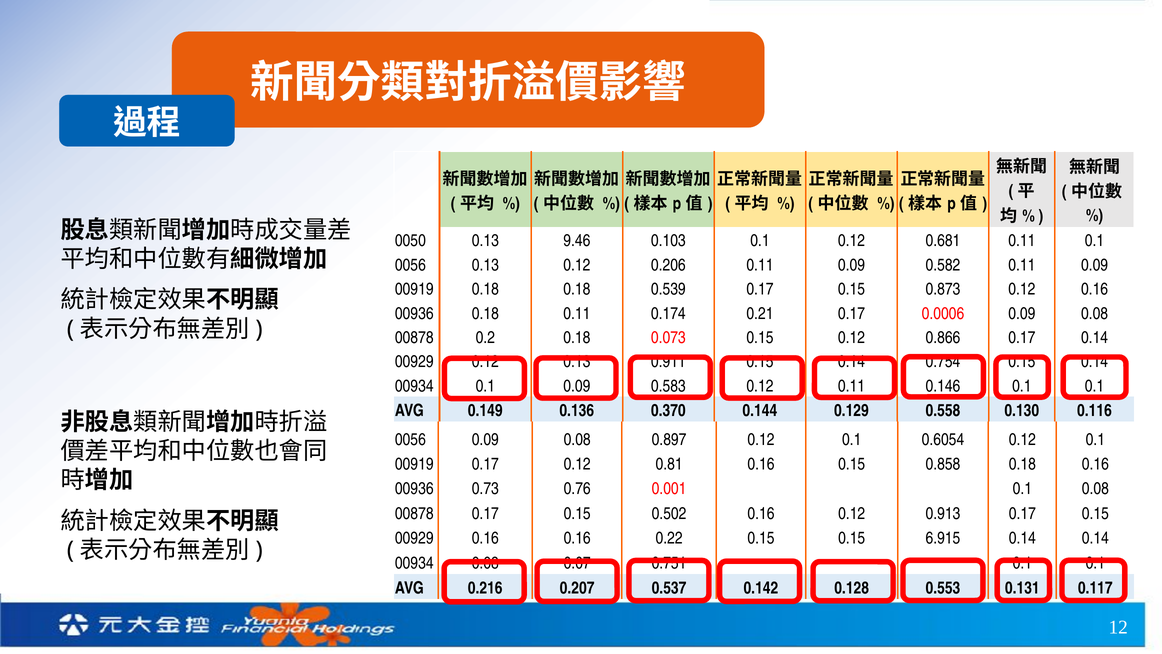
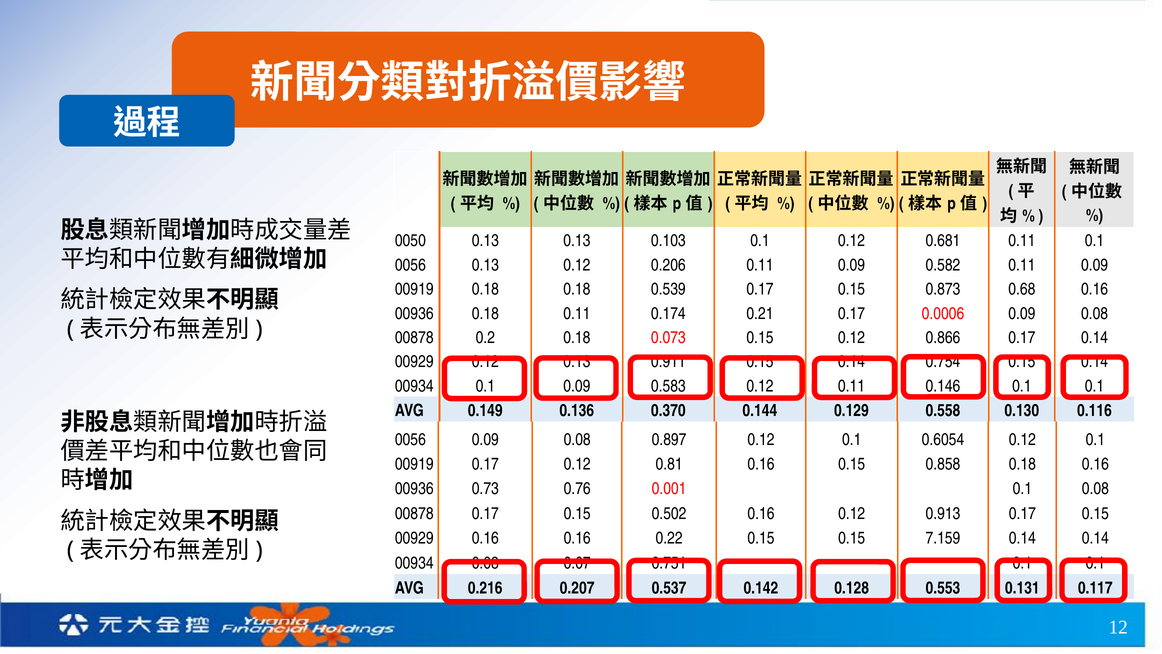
0.13 9.46: 9.46 -> 0.13
0.873 0.12: 0.12 -> 0.68
6.915: 6.915 -> 7.159
